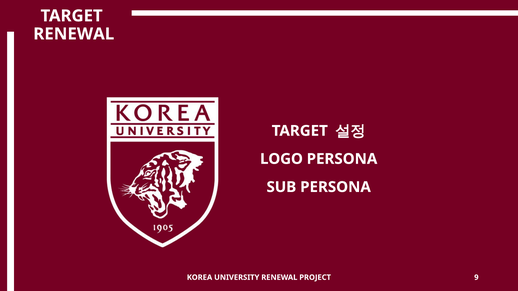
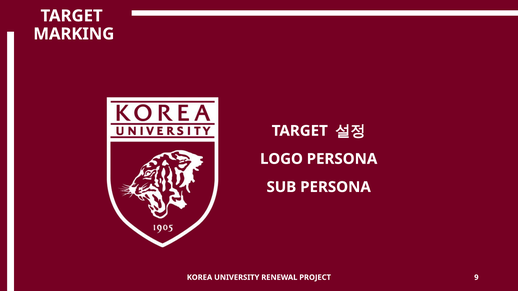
RENEWAL at (74, 34): RENEWAL -> MARKING
